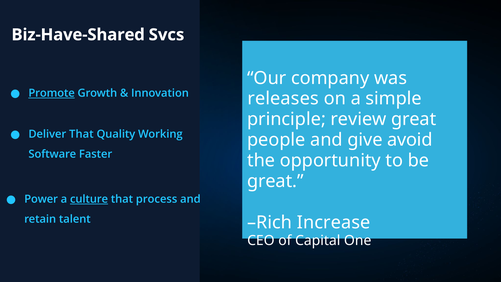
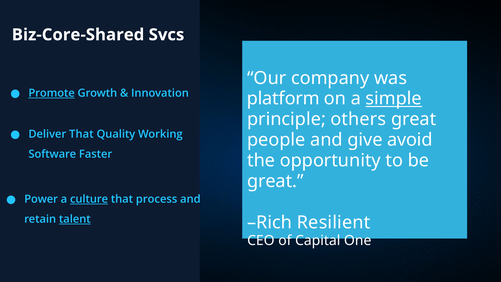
Biz-Have-Shared: Biz-Have-Shared -> Biz-Core-Shared
releases: releases -> platform
simple underline: none -> present
review: review -> others
talent underline: none -> present
Increase: Increase -> Resilient
